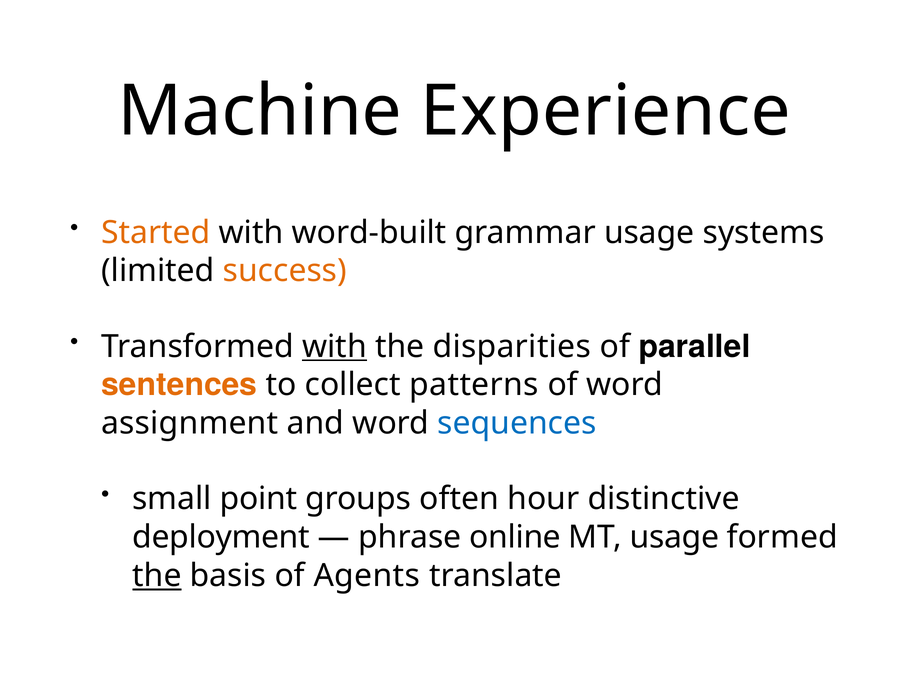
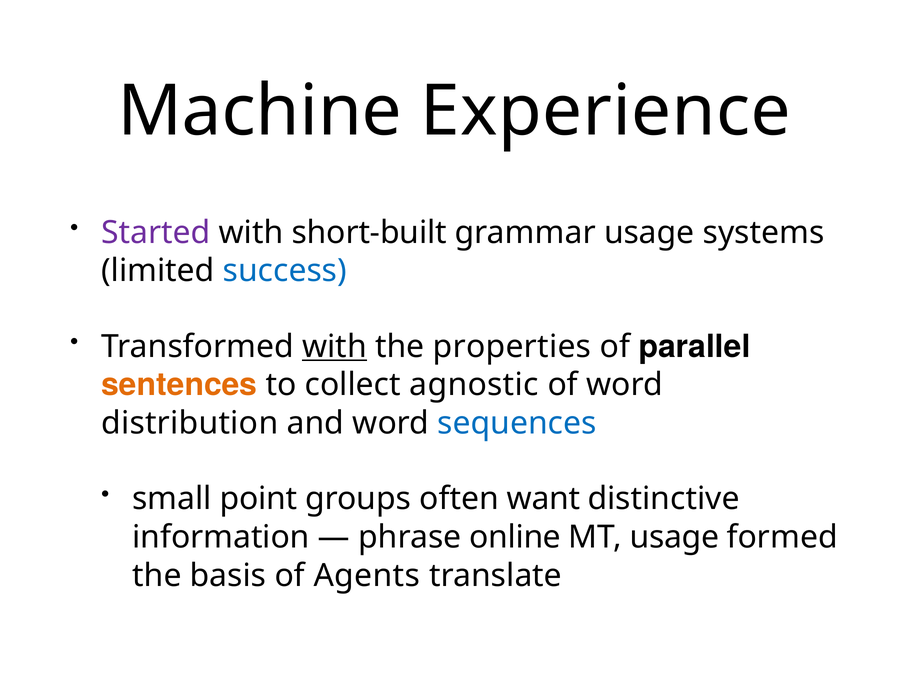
Started colour: orange -> purple
word-built: word-built -> short-built
success colour: orange -> blue
disparities: disparities -> properties
patterns: patterns -> agnostic
assignment: assignment -> distribution
hour: hour -> want
deployment: deployment -> information
the at (157, 575) underline: present -> none
